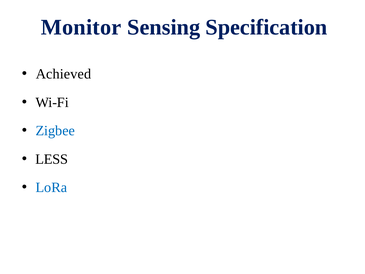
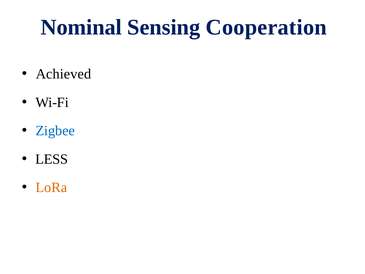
Monitor: Monitor -> Nominal
Specification: Specification -> Cooperation
LoRa colour: blue -> orange
